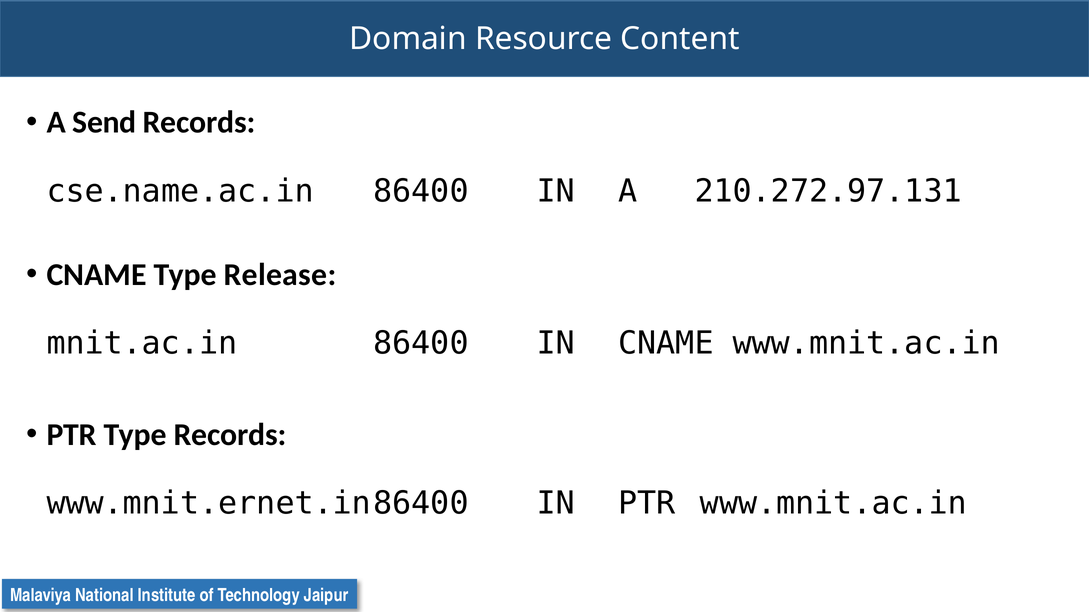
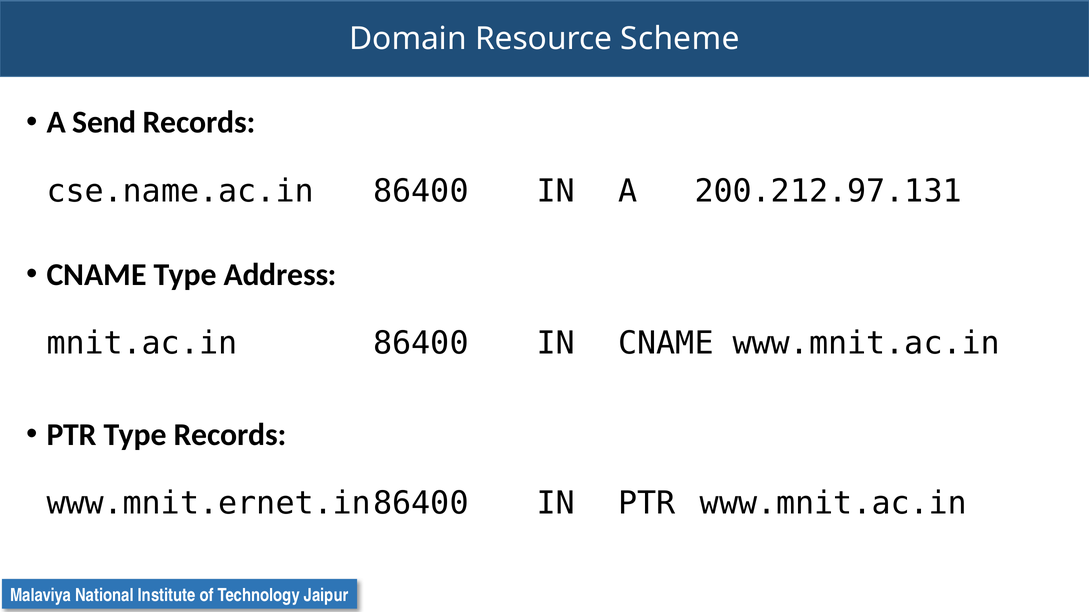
Content: Content -> Scheme
210.272.97.131: 210.272.97.131 -> 200.212.97.131
Release: Release -> Address
